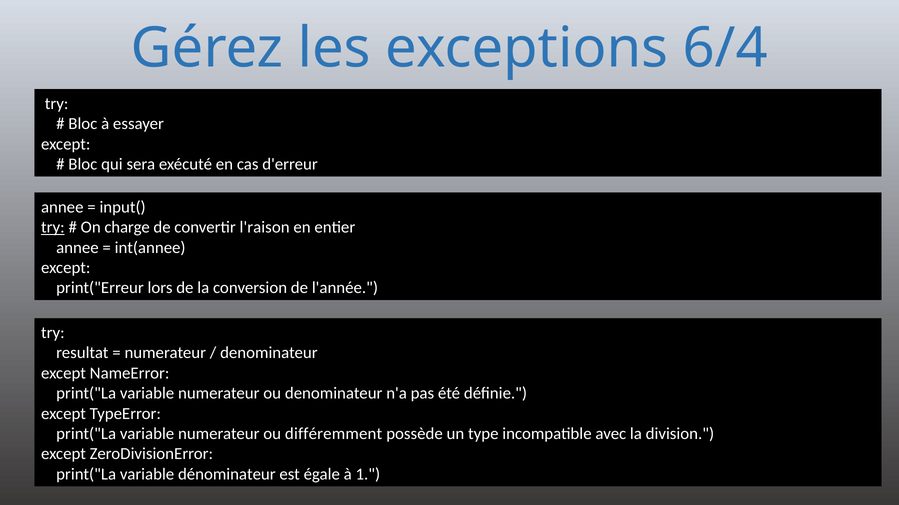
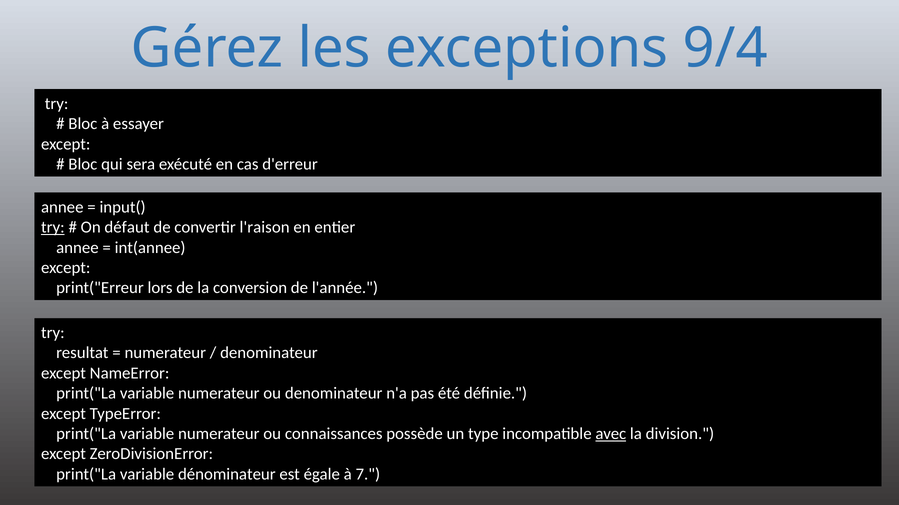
6/4: 6/4 -> 9/4
charge: charge -> défaut
différemment: différemment -> connaissances
avec underline: none -> present
1: 1 -> 7
